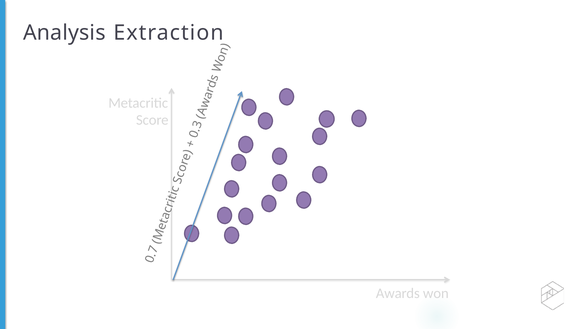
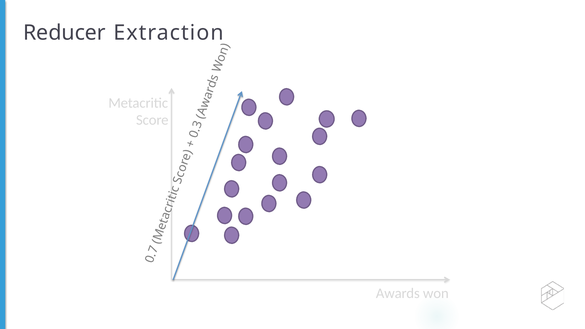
Analysis: Analysis -> Reducer
